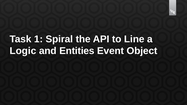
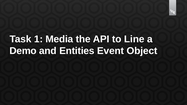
Spiral: Spiral -> Media
Logic: Logic -> Demo
